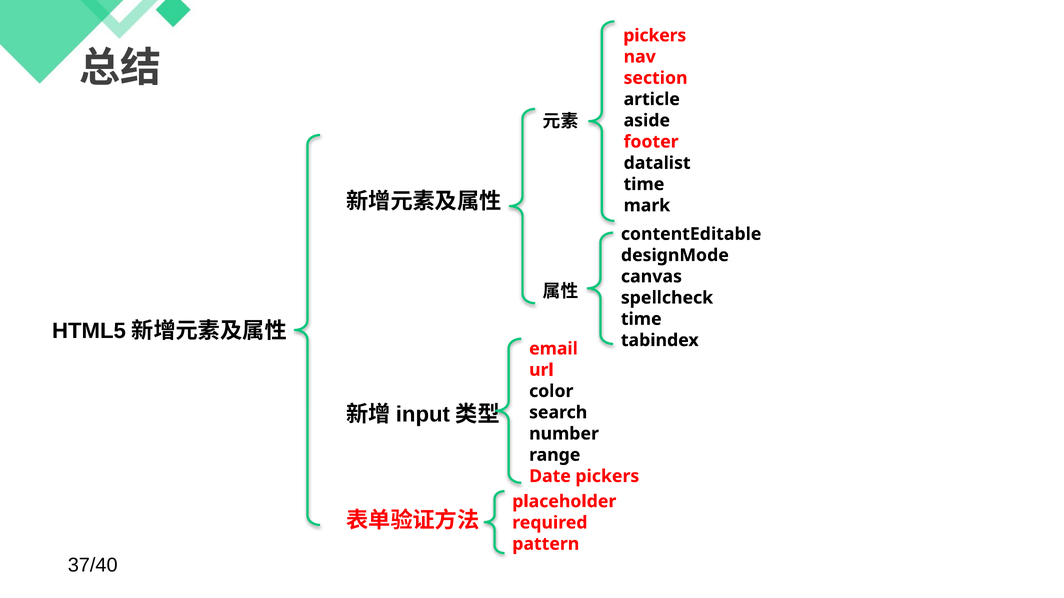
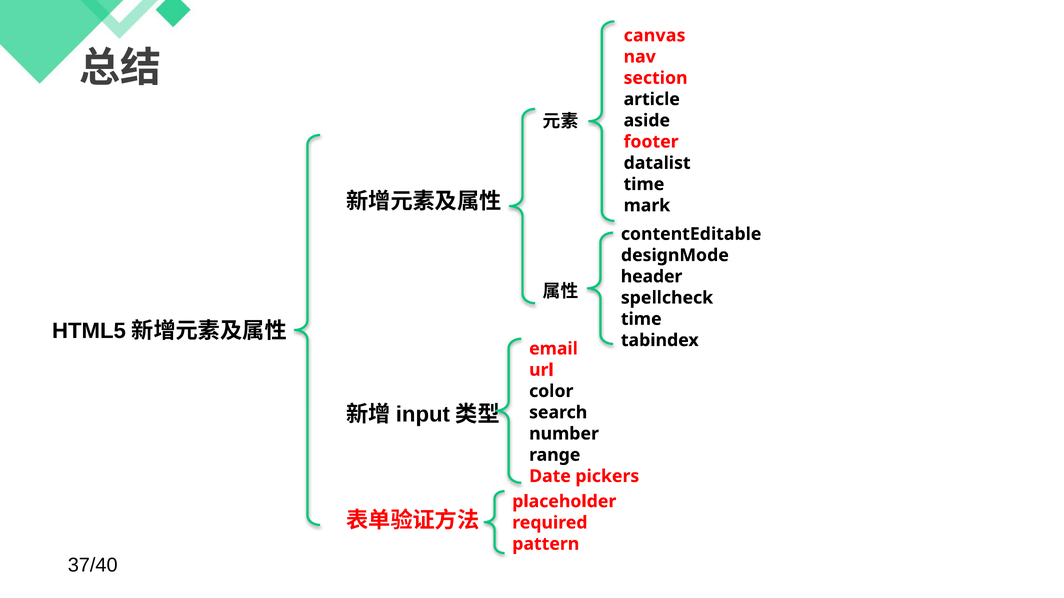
pickers at (655, 36): pickers -> canvas
canvas: canvas -> header
